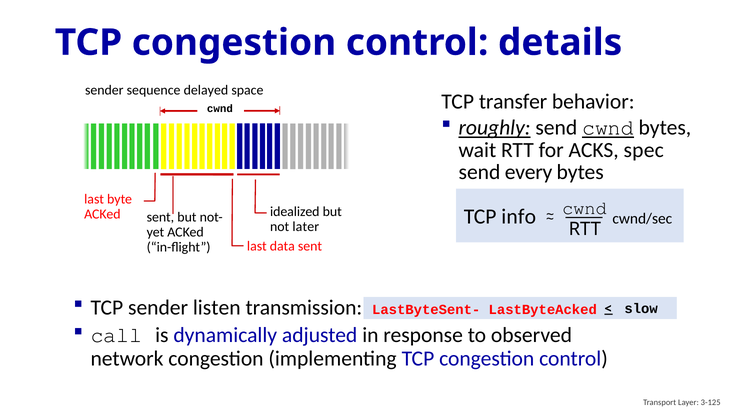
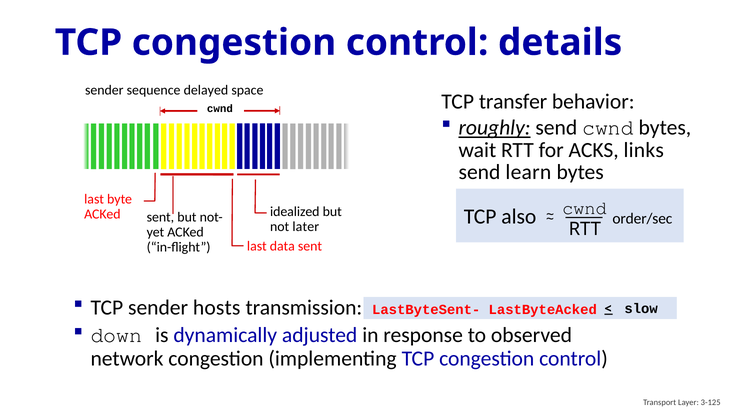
cwnd at (608, 128) underline: present -> none
spec: spec -> links
every: every -> learn
info: info -> also
cwnd/sec: cwnd/sec -> order/sec
listen: listen -> hosts
call: call -> down
